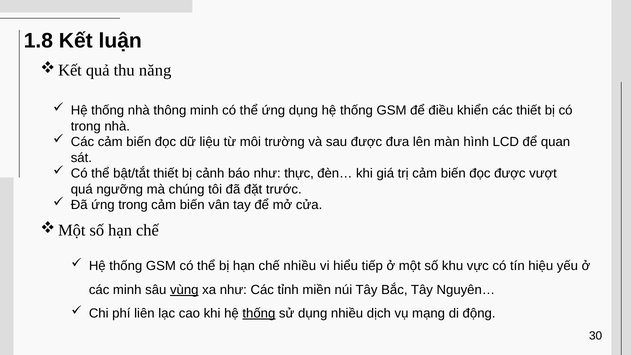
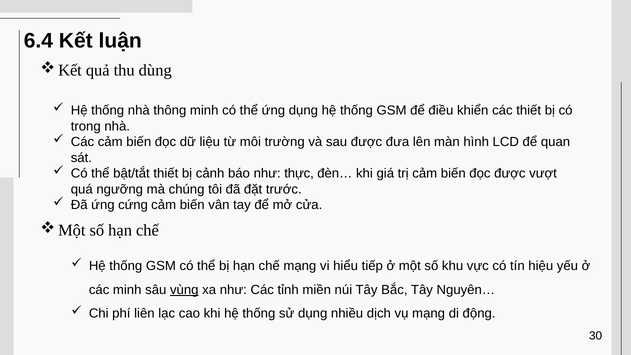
1.8: 1.8 -> 6.4
năng: năng -> dùng
ứng trong: trong -> cứng
chế nhiều: nhiều -> mạng
thống at (259, 313) underline: present -> none
